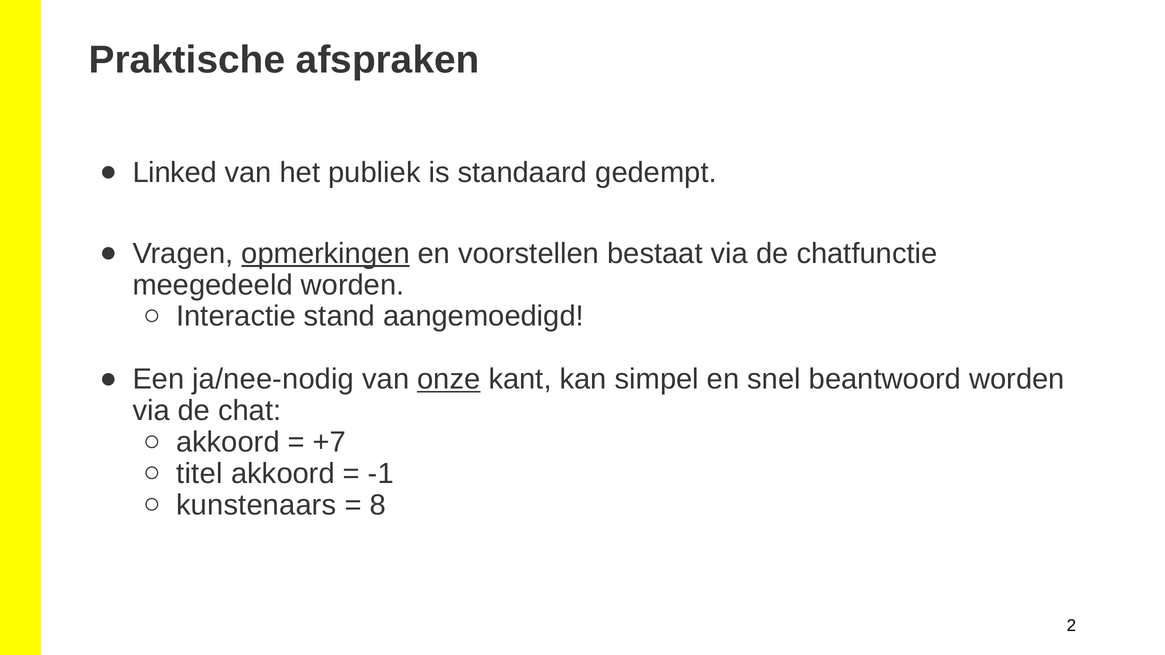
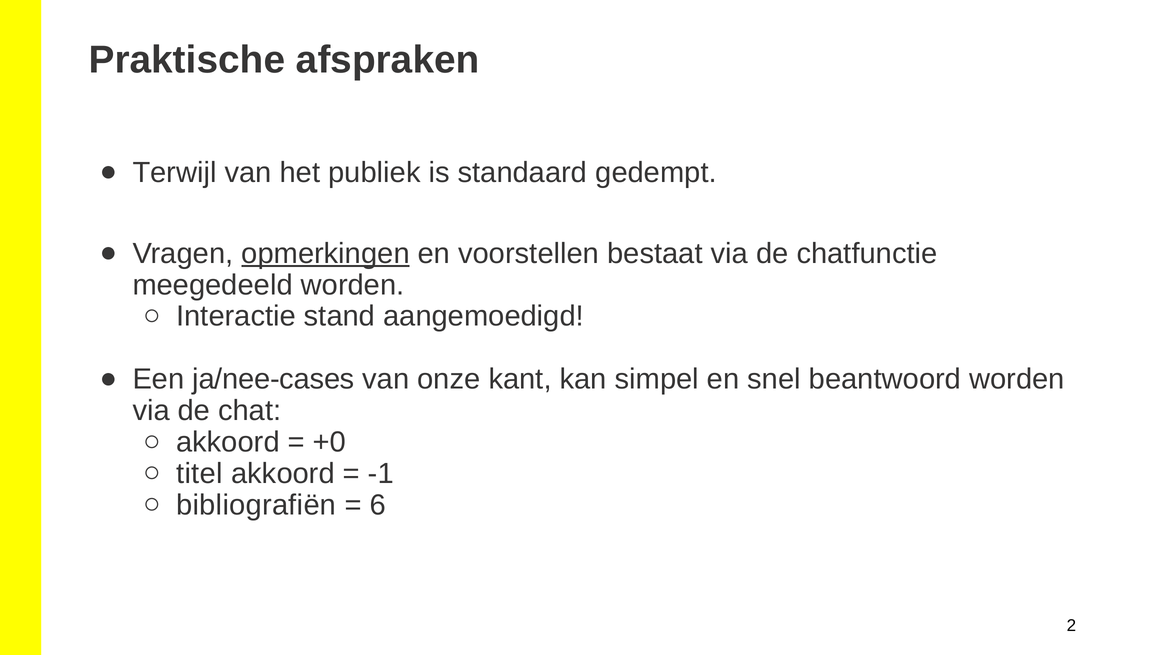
Linked: Linked -> Terwijl
ja/nee-nodig: ja/nee-nodig -> ja/nee-cases
onze underline: present -> none
+7: +7 -> +0
kunstenaars: kunstenaars -> bibliografiën
8: 8 -> 6
